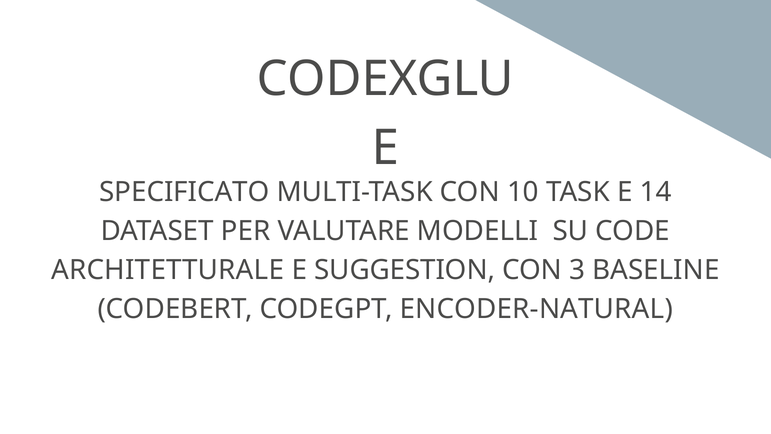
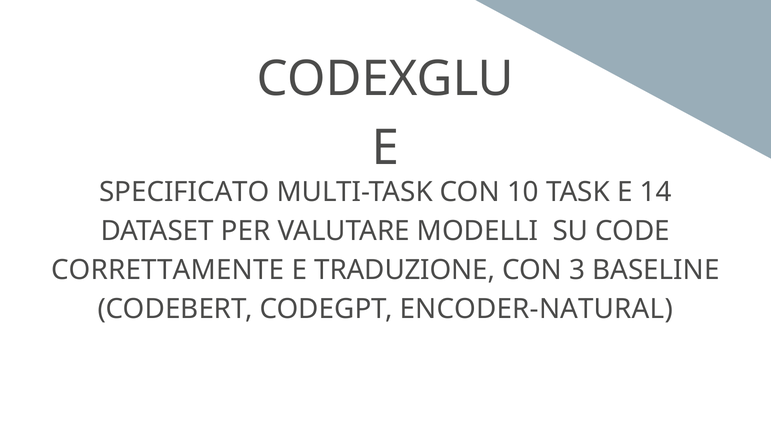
ARCHITETTURALE: ARCHITETTURALE -> CORRETTAMENTE
SUGGESTION: SUGGESTION -> TRADUZIONE
